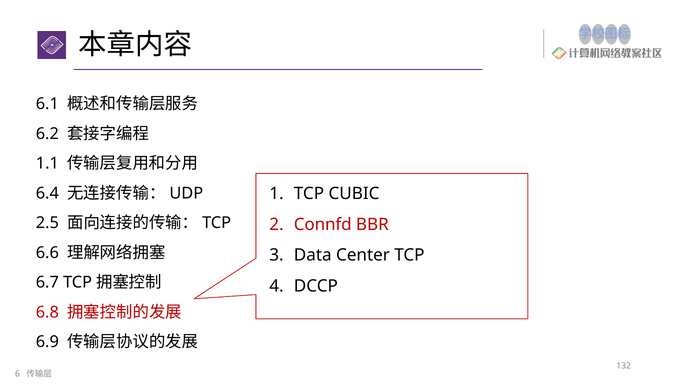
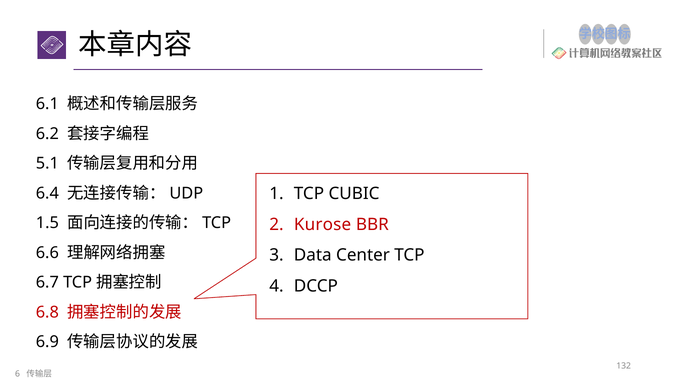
1.1: 1.1 -> 5.1
2.5: 2.5 -> 1.5
Connfd: Connfd -> Kurose
